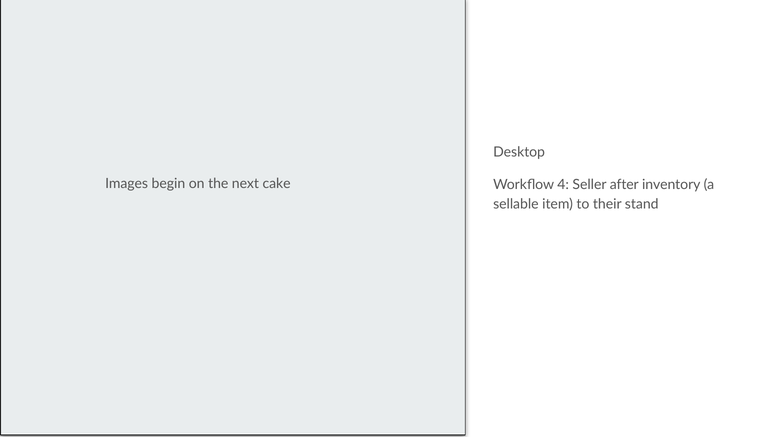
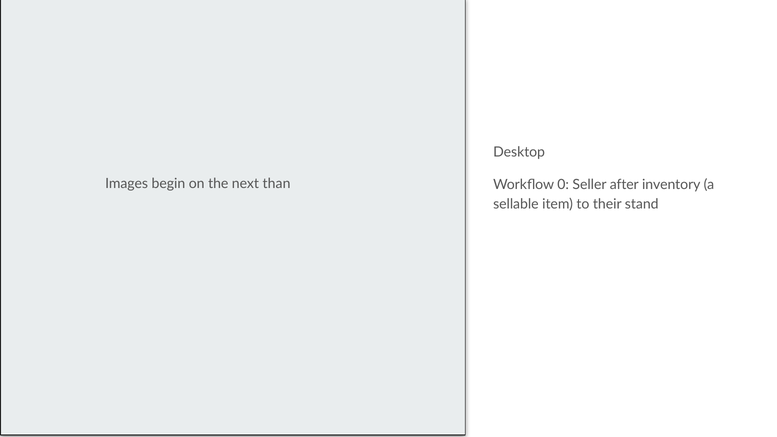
cake: cake -> than
4: 4 -> 0
